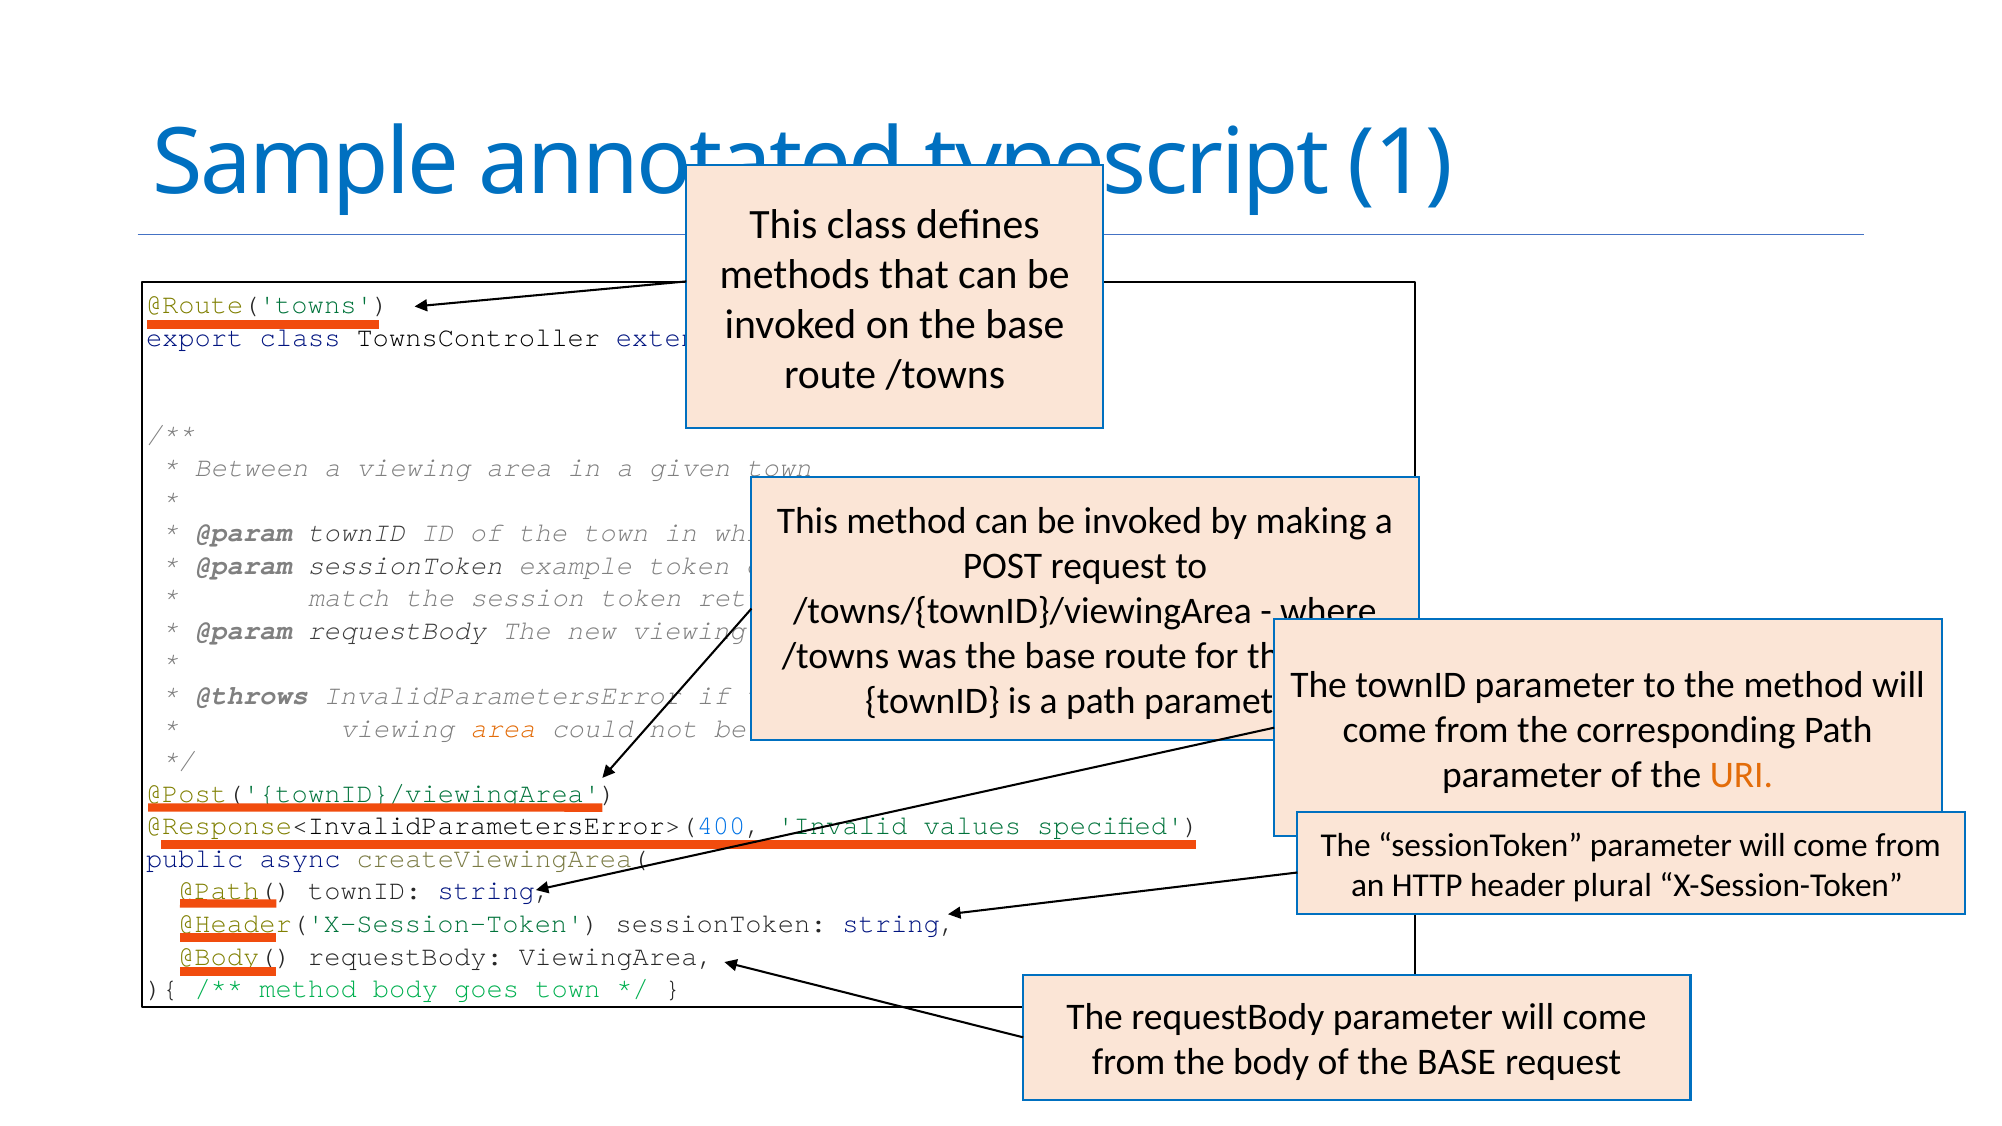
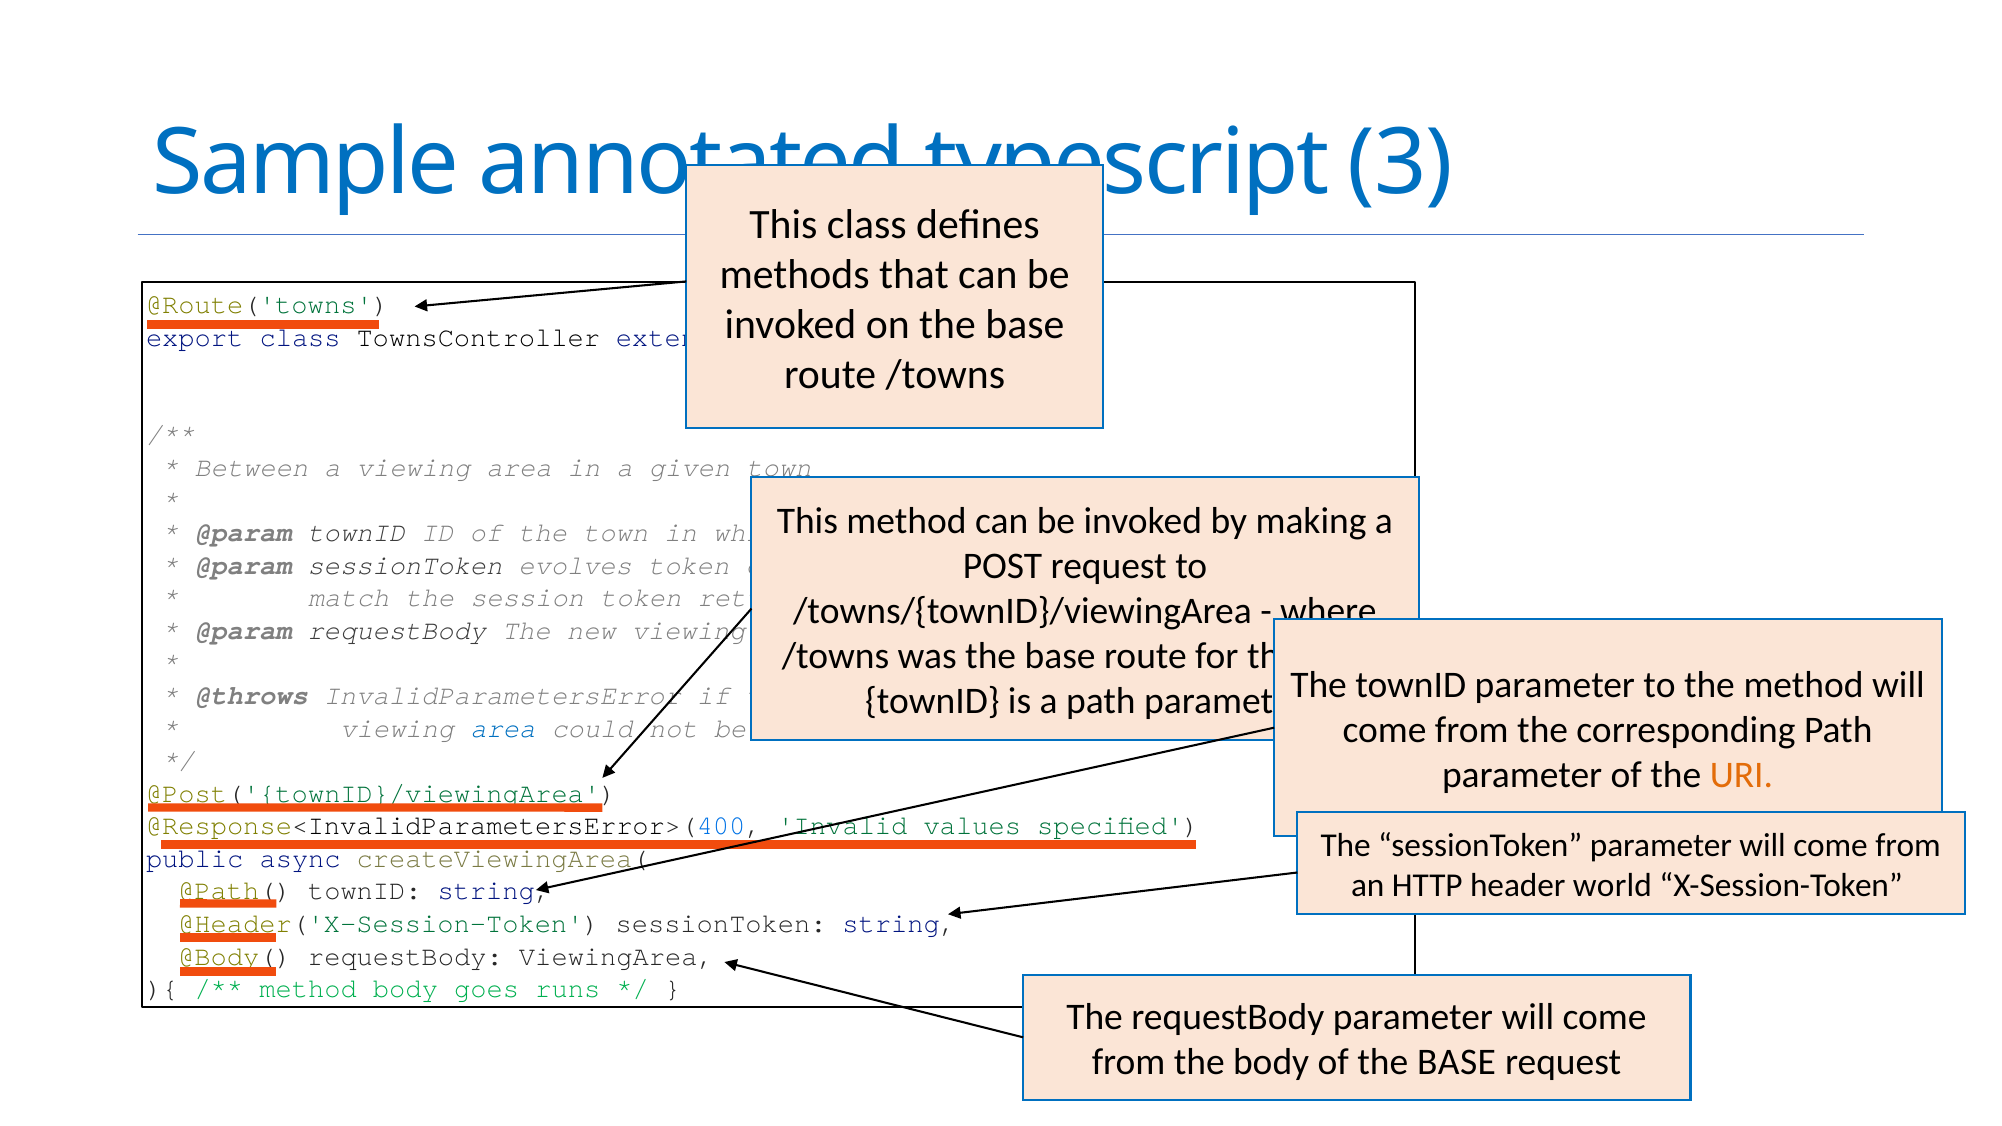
1: 1 -> 3
example: example -> evolves
area at (503, 728) colour: orange -> blue
plural: plural -> world
goes town: town -> runs
